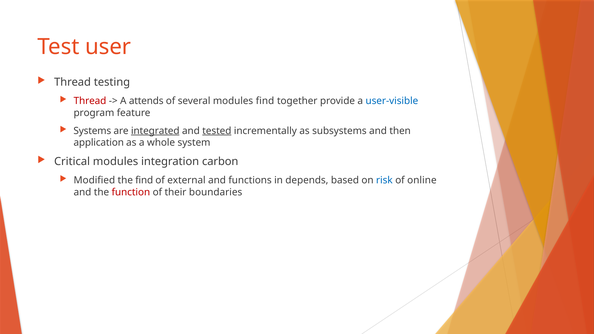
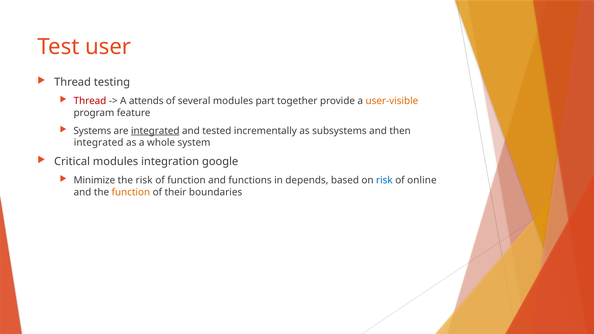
modules find: find -> part
user-visible colour: blue -> orange
tested underline: present -> none
application at (99, 143): application -> integrated
carbon: carbon -> google
Modified: Modified -> Minimize
the find: find -> risk
of external: external -> function
function at (131, 192) colour: red -> orange
